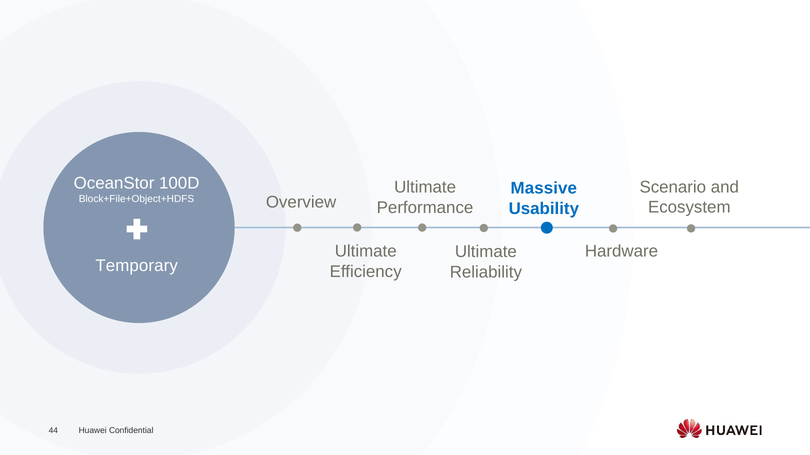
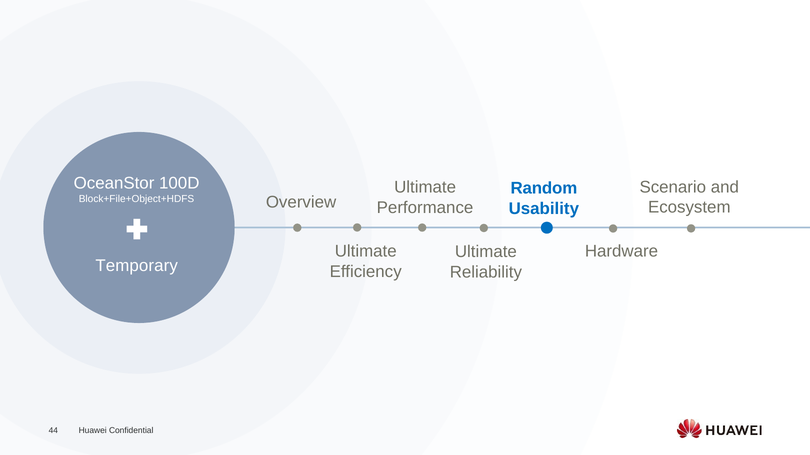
Massive: Massive -> Random
